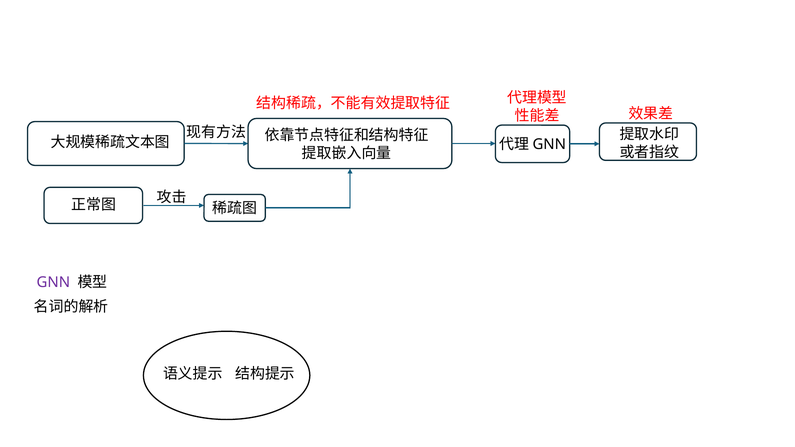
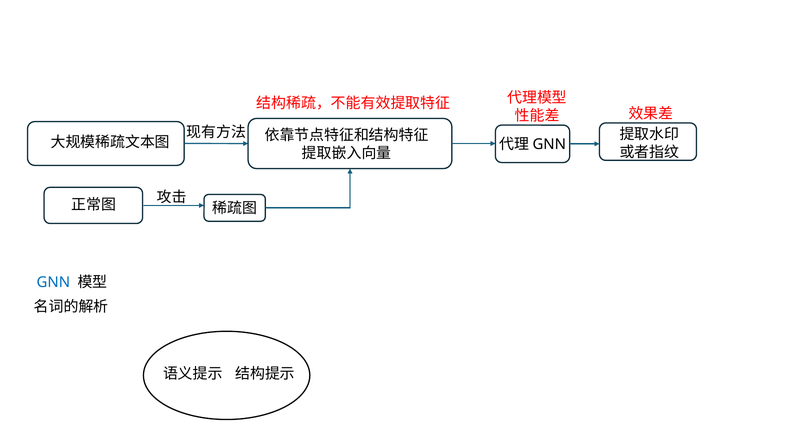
GNN colour: purple -> blue
